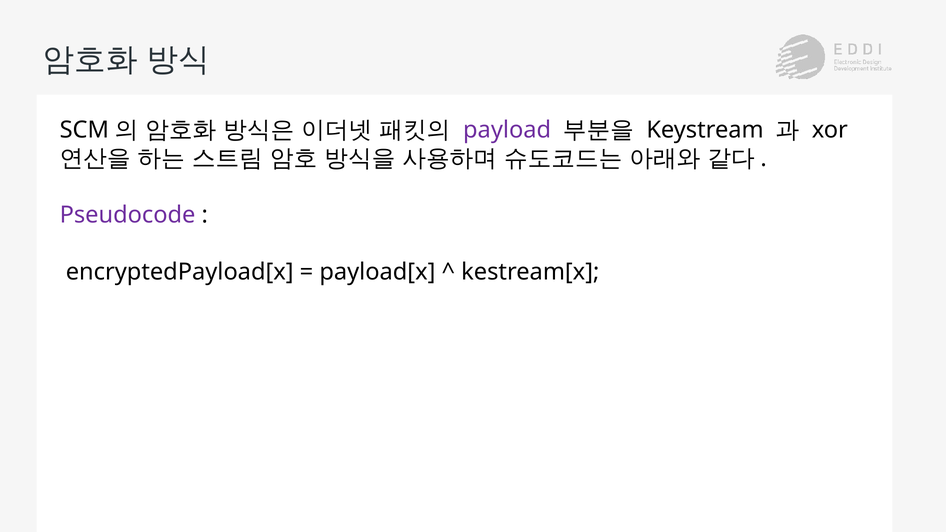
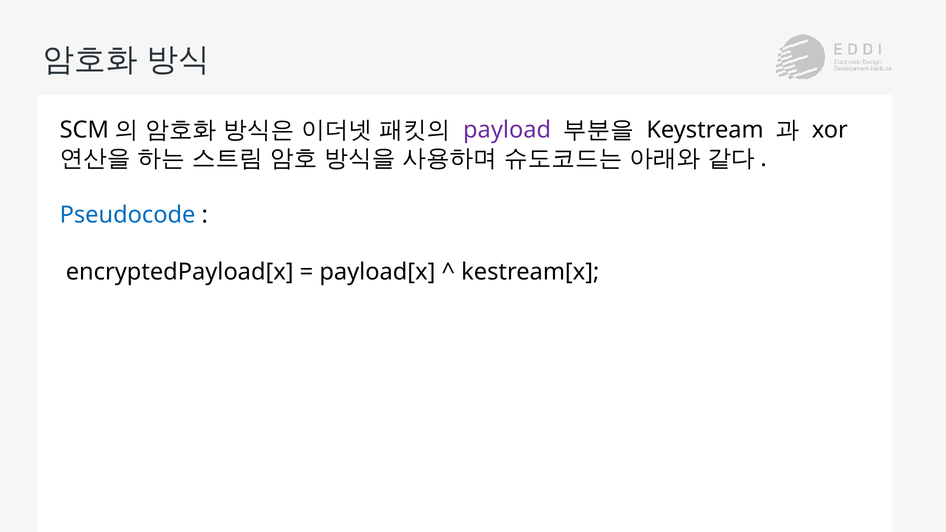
Pseudocode colour: purple -> blue
